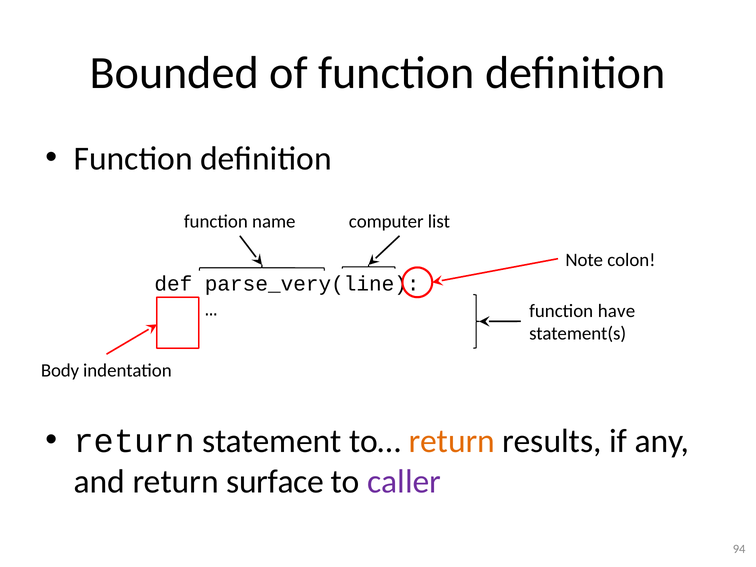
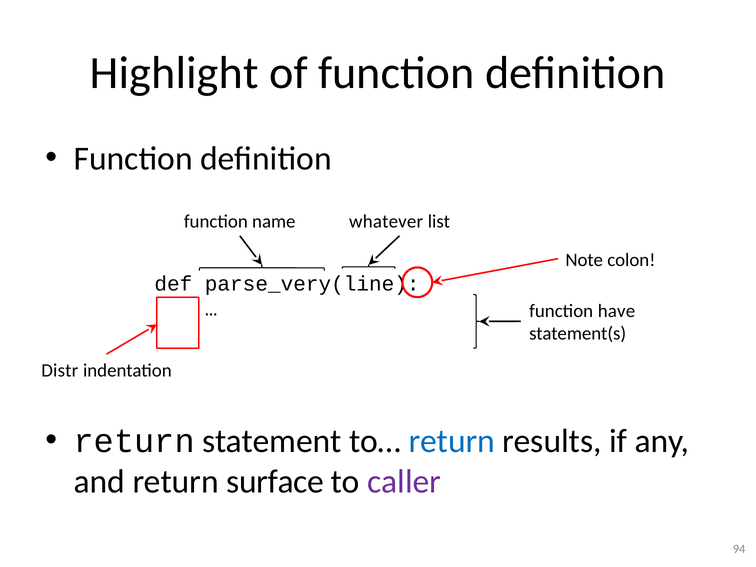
Bounded: Bounded -> Highlight
computer: computer -> whatever
Body: Body -> Distr
return at (452, 441) colour: orange -> blue
